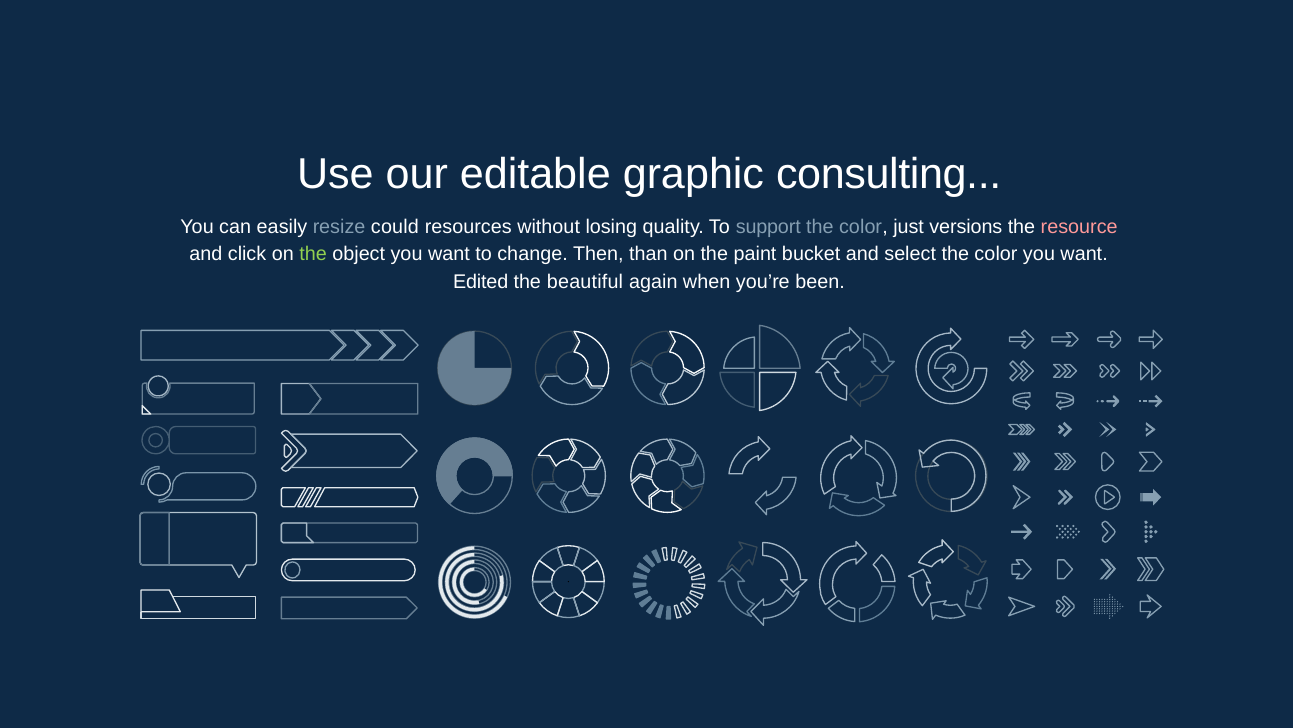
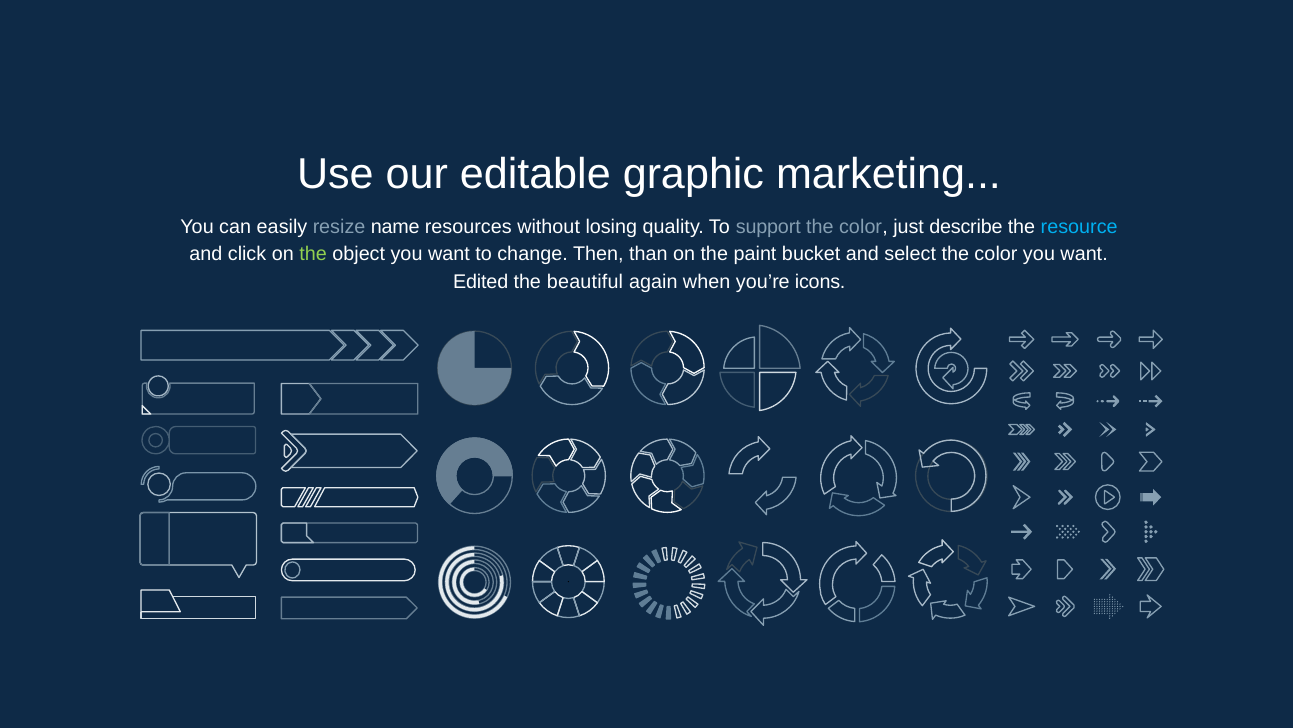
consulting: consulting -> marketing
could: could -> name
versions: versions -> describe
resource colour: pink -> light blue
been: been -> icons
